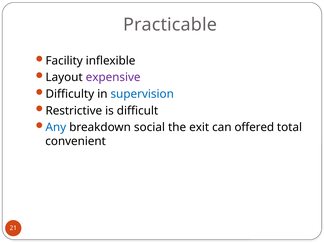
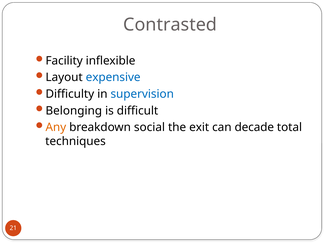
Practicable: Practicable -> Contrasted
expensive colour: purple -> blue
Restrictive: Restrictive -> Belonging
Any colour: blue -> orange
offered: offered -> decade
convenient: convenient -> techniques
